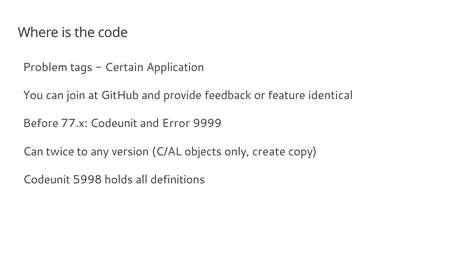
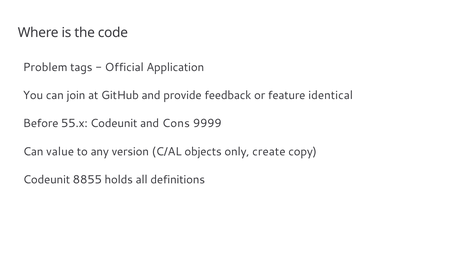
Certain: Certain -> Official
77.x: 77.x -> 55.x
Error: Error -> Cons
twice: twice -> value
5998: 5998 -> 8855
